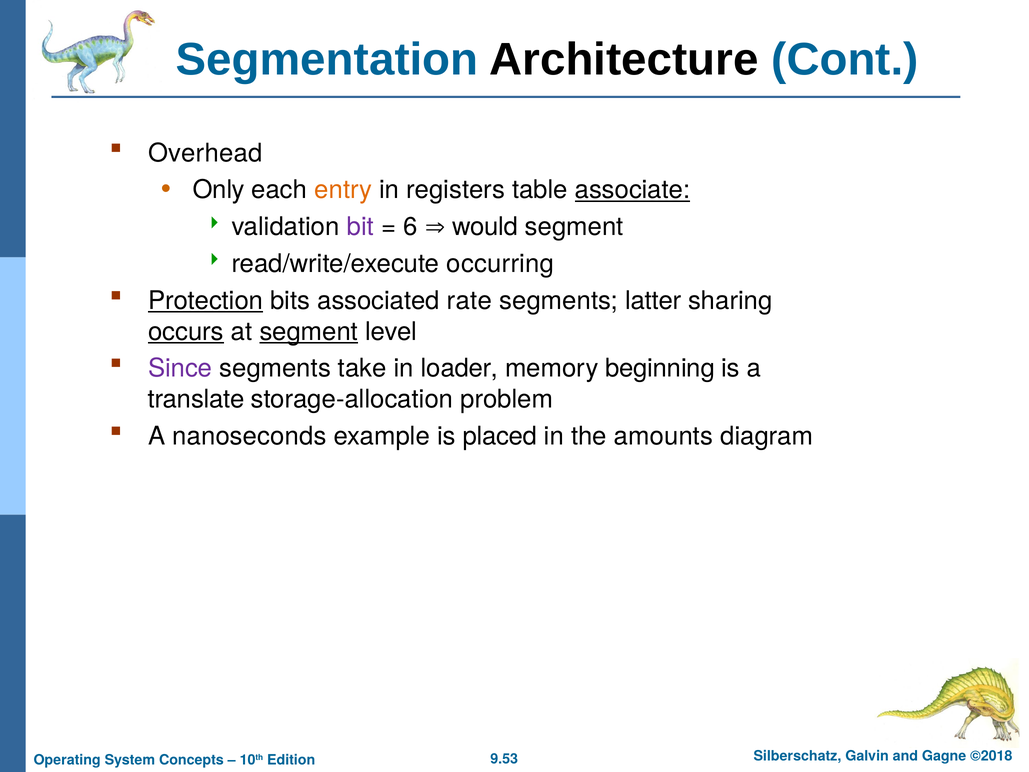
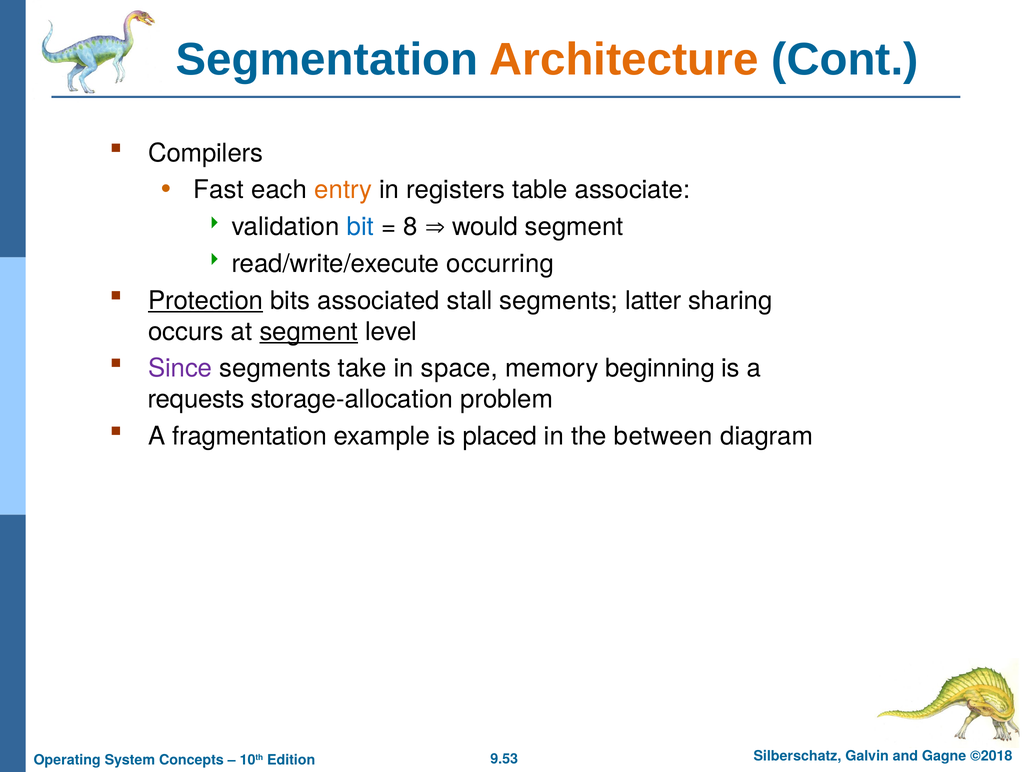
Architecture colour: black -> orange
Overhead: Overhead -> Compilers
Only: Only -> Fast
associate underline: present -> none
bit colour: purple -> blue
6: 6 -> 8
rate: rate -> stall
occurs underline: present -> none
loader: loader -> space
translate: translate -> requests
nanoseconds: nanoseconds -> fragmentation
amounts: amounts -> between
